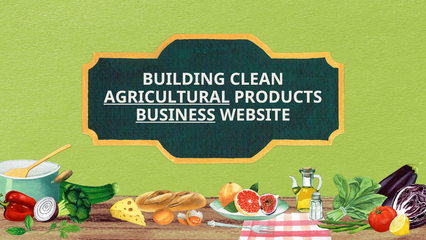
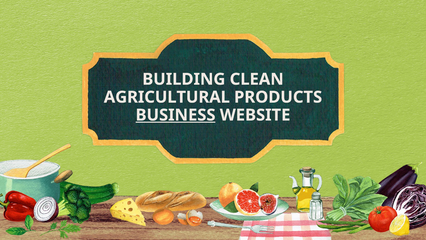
AGRICULTURAL underline: present -> none
